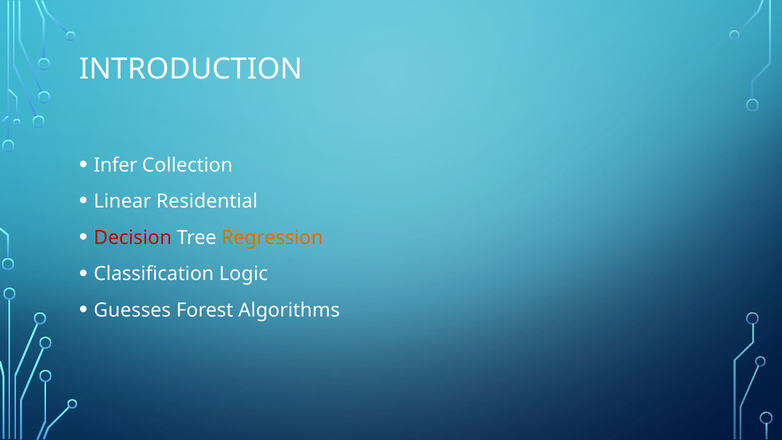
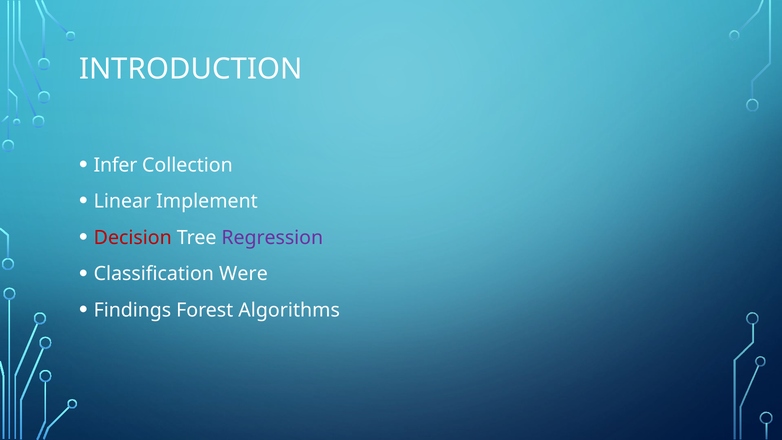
Residential: Residential -> Implement
Regression colour: orange -> purple
Logic: Logic -> Were
Guesses: Guesses -> Findings
